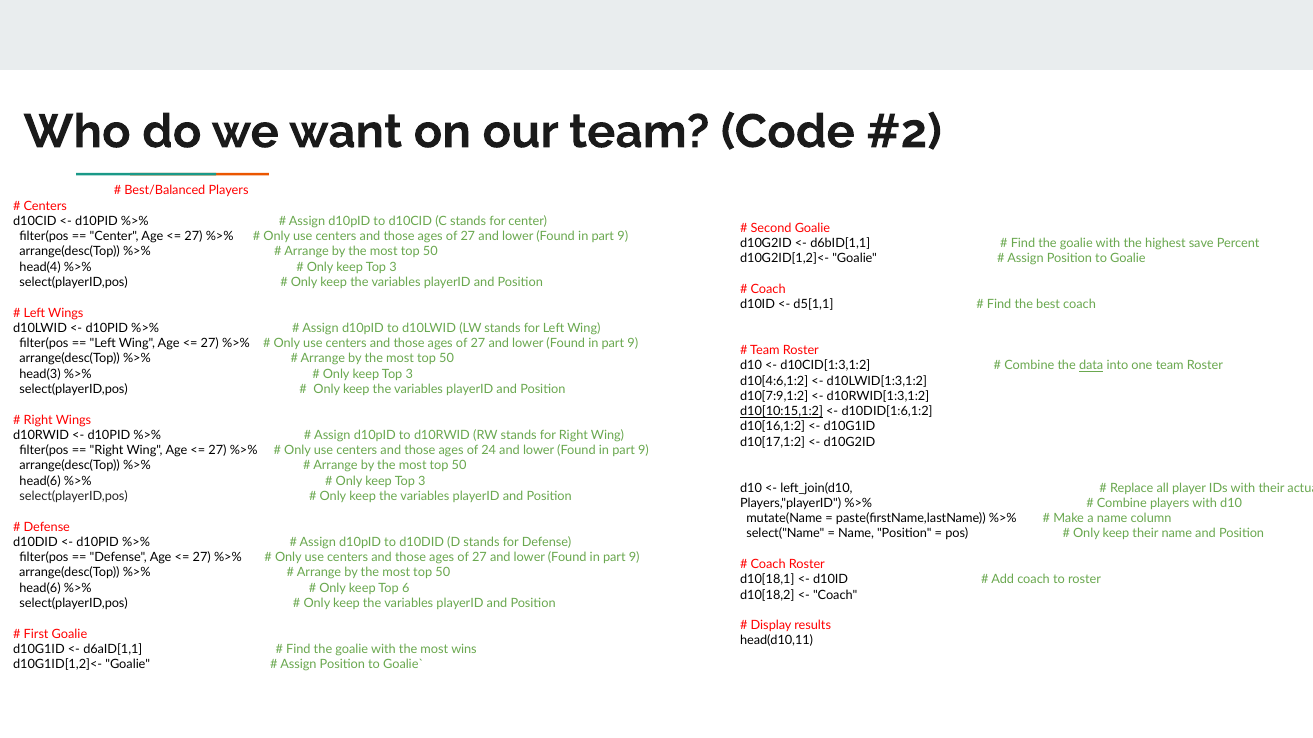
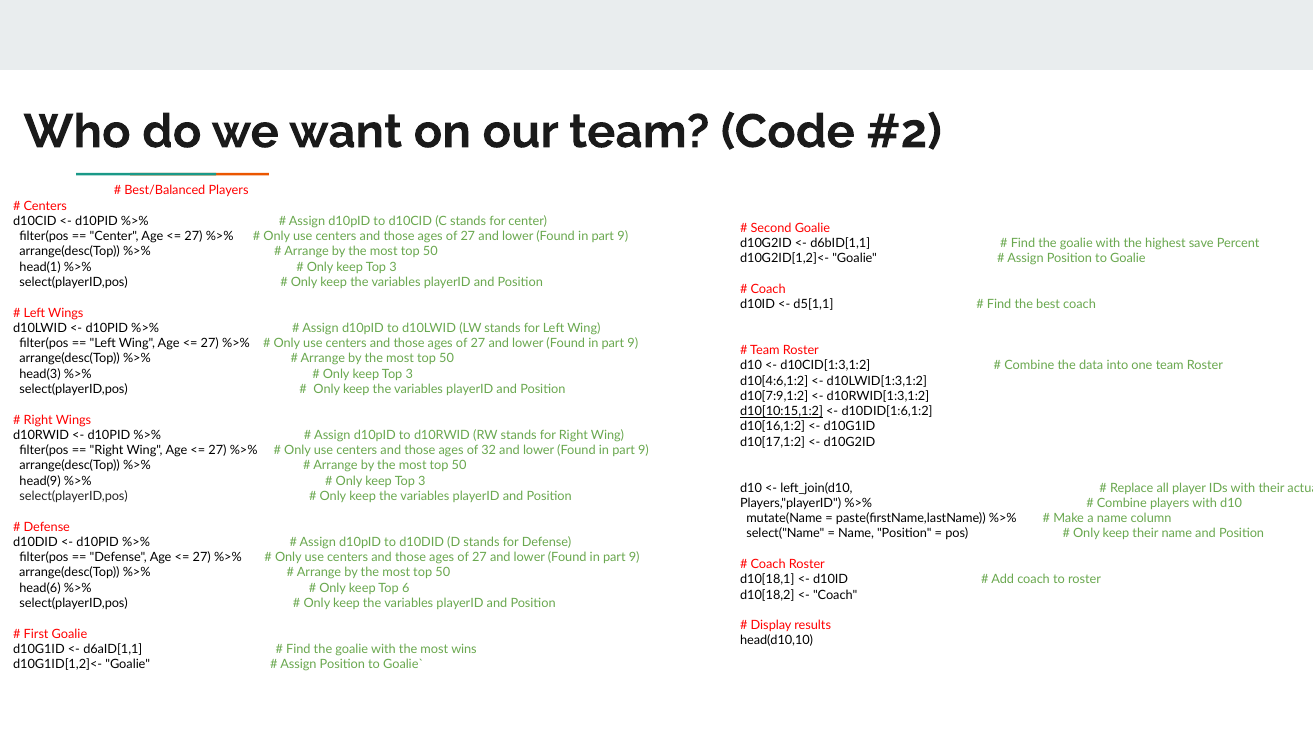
head(4: head(4 -> head(1
data underline: present -> none
24: 24 -> 32
head(6 at (40, 481): head(6 -> head(9
head(d10,11: head(d10,11 -> head(d10,10
